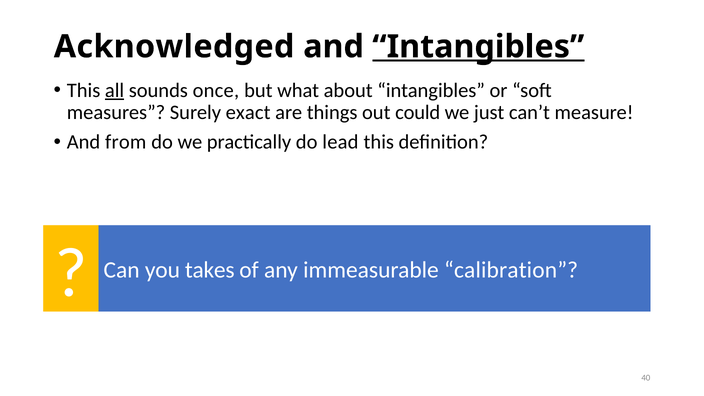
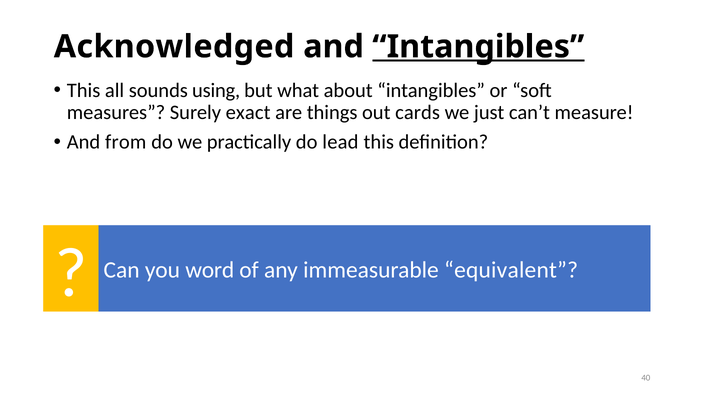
all underline: present -> none
once: once -> using
could: could -> cards
takes: takes -> word
calibration: calibration -> equivalent
